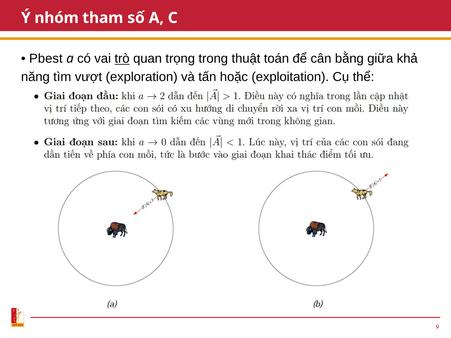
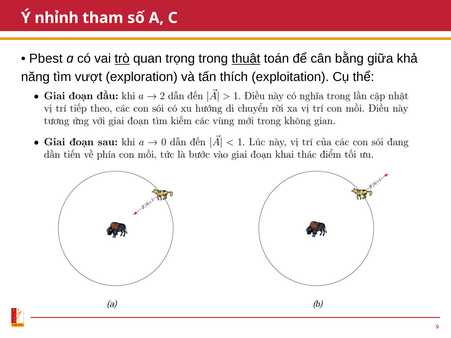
nhóm: nhóm -> nhỉnh
thuật underline: none -> present
hoặc: hoặc -> thích
